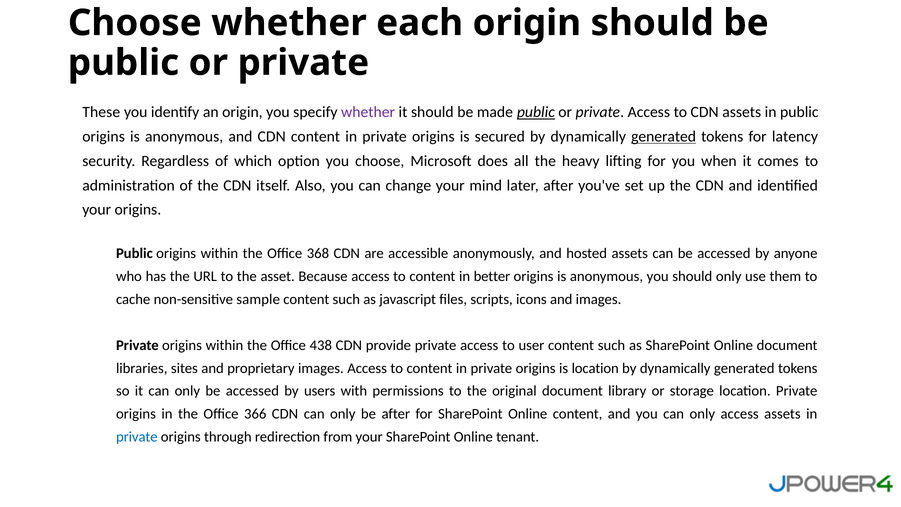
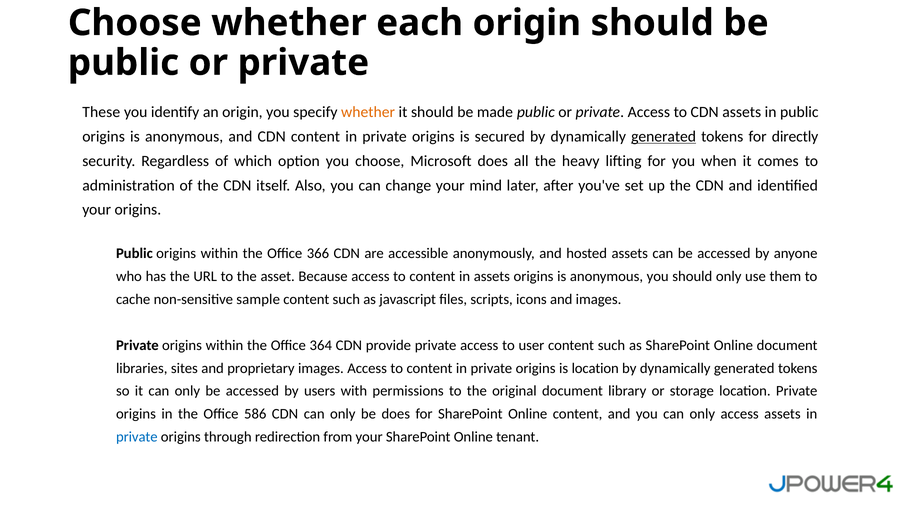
whether at (368, 112) colour: purple -> orange
public at (536, 112) underline: present -> none
latency: latency -> directly
368: 368 -> 366
in better: better -> assets
438: 438 -> 364
366: 366 -> 586
be after: after -> does
